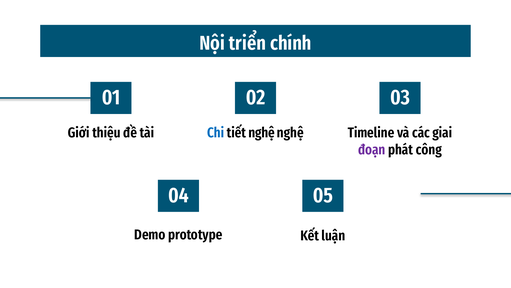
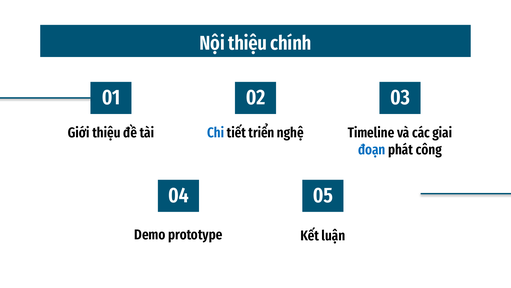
Nội triển: triển -> thiệu
tiết nghệ: nghệ -> triển
đoạn colour: purple -> blue
